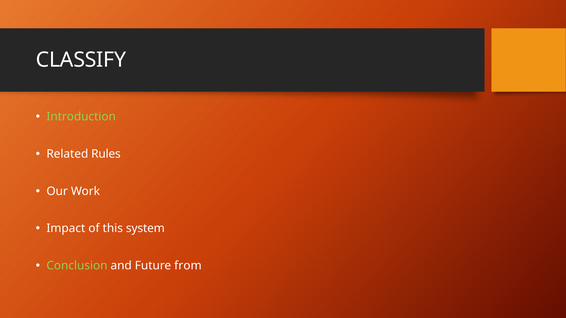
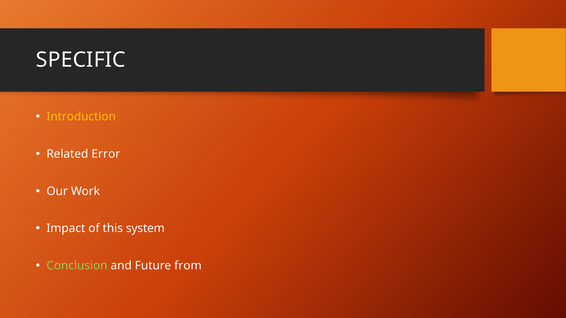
CLASSIFY: CLASSIFY -> SPECIFIC
Introduction colour: light green -> yellow
Rules: Rules -> Error
